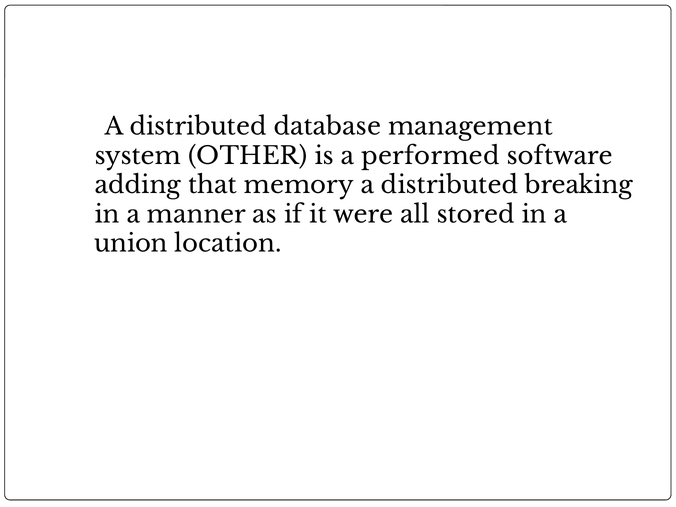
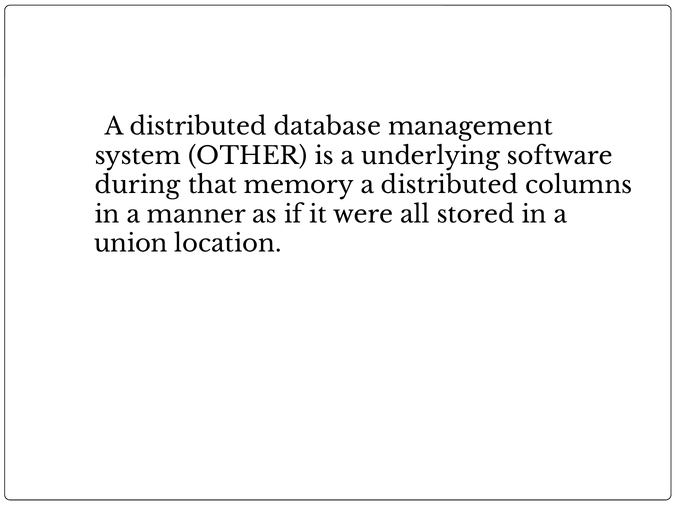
performed: performed -> underlying
adding: adding -> during
breaking: breaking -> columns
